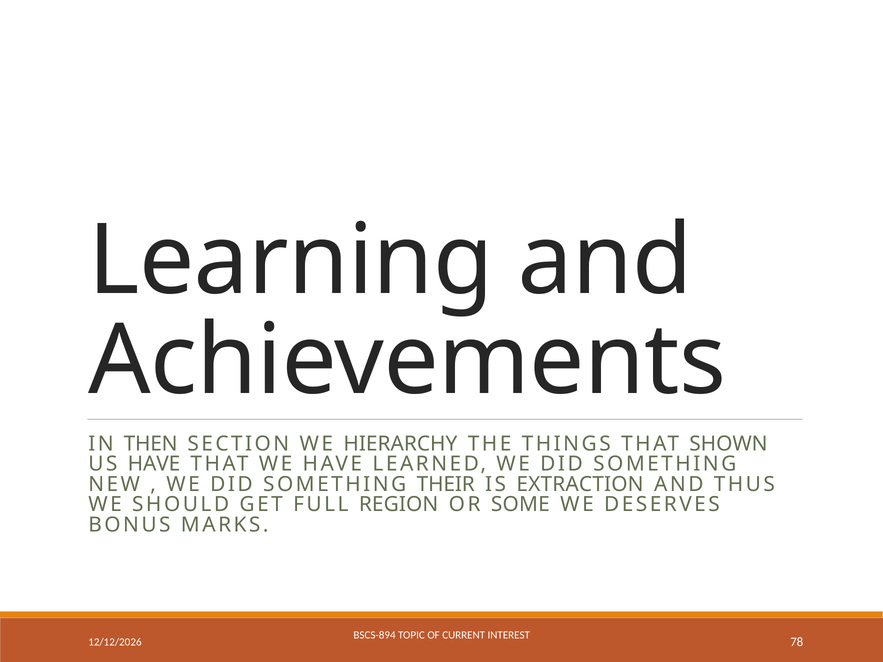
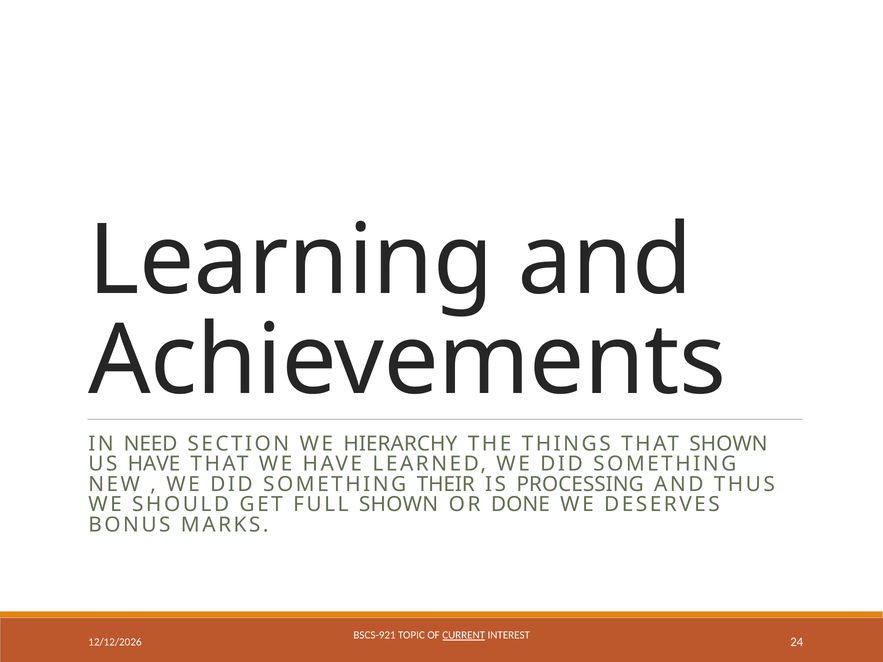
THEN: THEN -> NEED
EXTRACTION: EXTRACTION -> PROCESSING
FULL REGION: REGION -> SHOWN
SOME: SOME -> DONE
BSCS-894: BSCS-894 -> BSCS-921
CURRENT underline: none -> present
78: 78 -> 24
